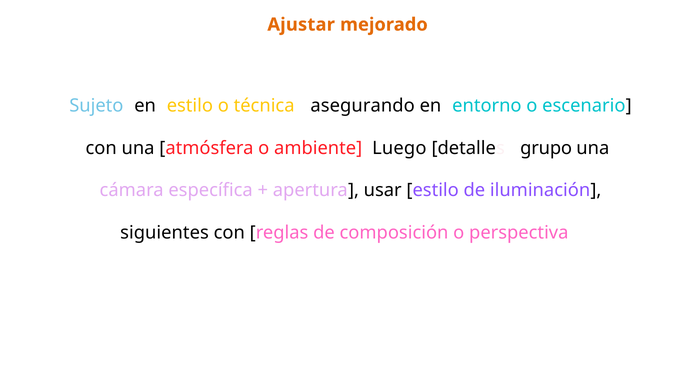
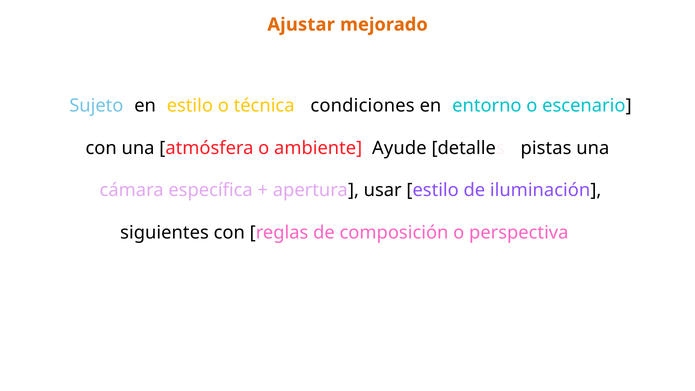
asegurando: asegurando -> condiciones
Luego: Luego -> Ayude
grupo: grupo -> pistas
